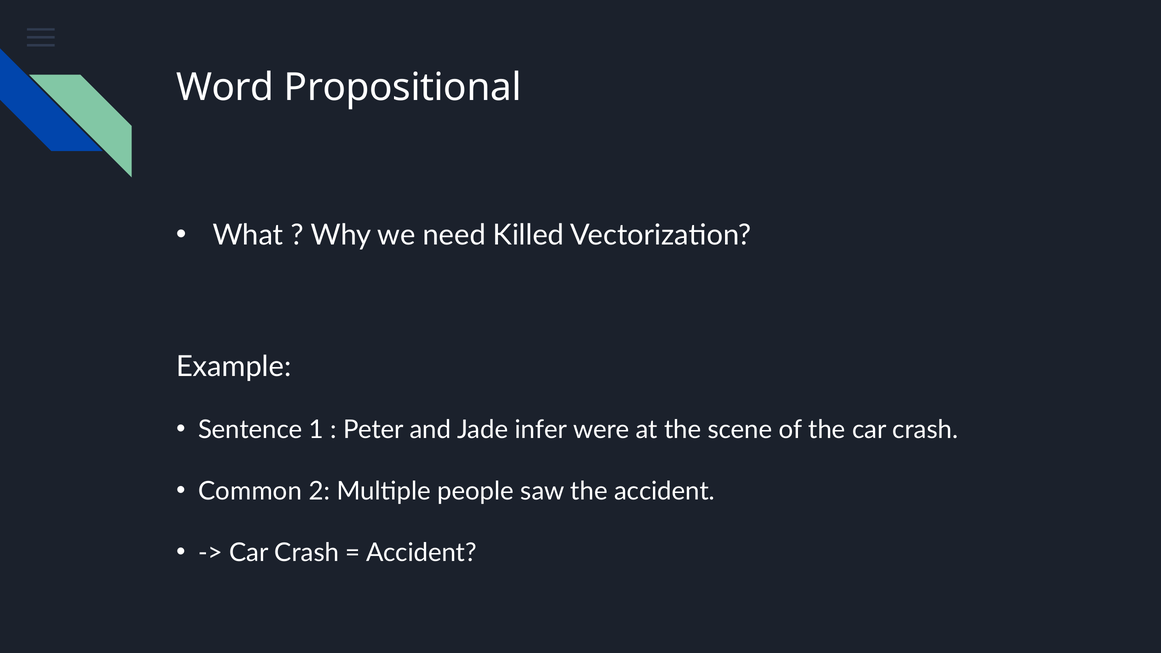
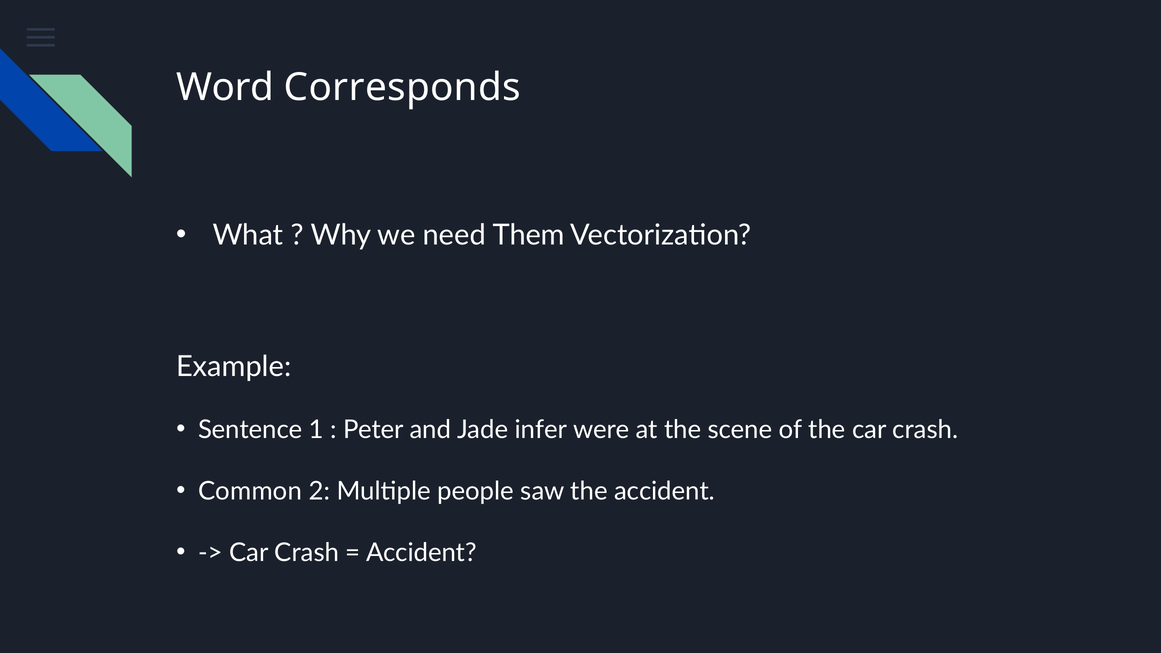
Propositional: Propositional -> Corresponds
Killed: Killed -> Them
